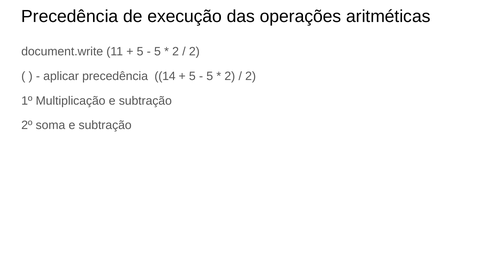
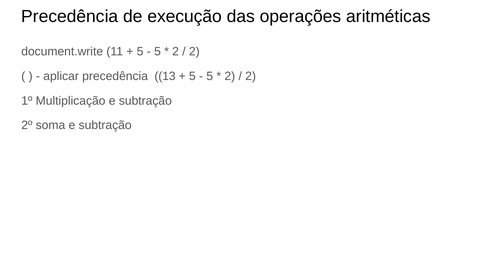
14: 14 -> 13
